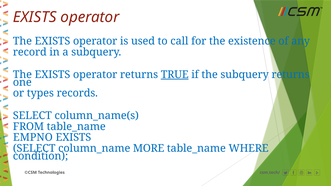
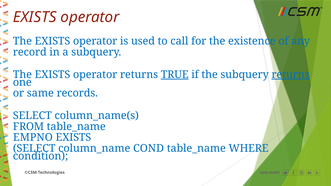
returns at (291, 75) underline: none -> present
types: types -> same
MORE: MORE -> COND
